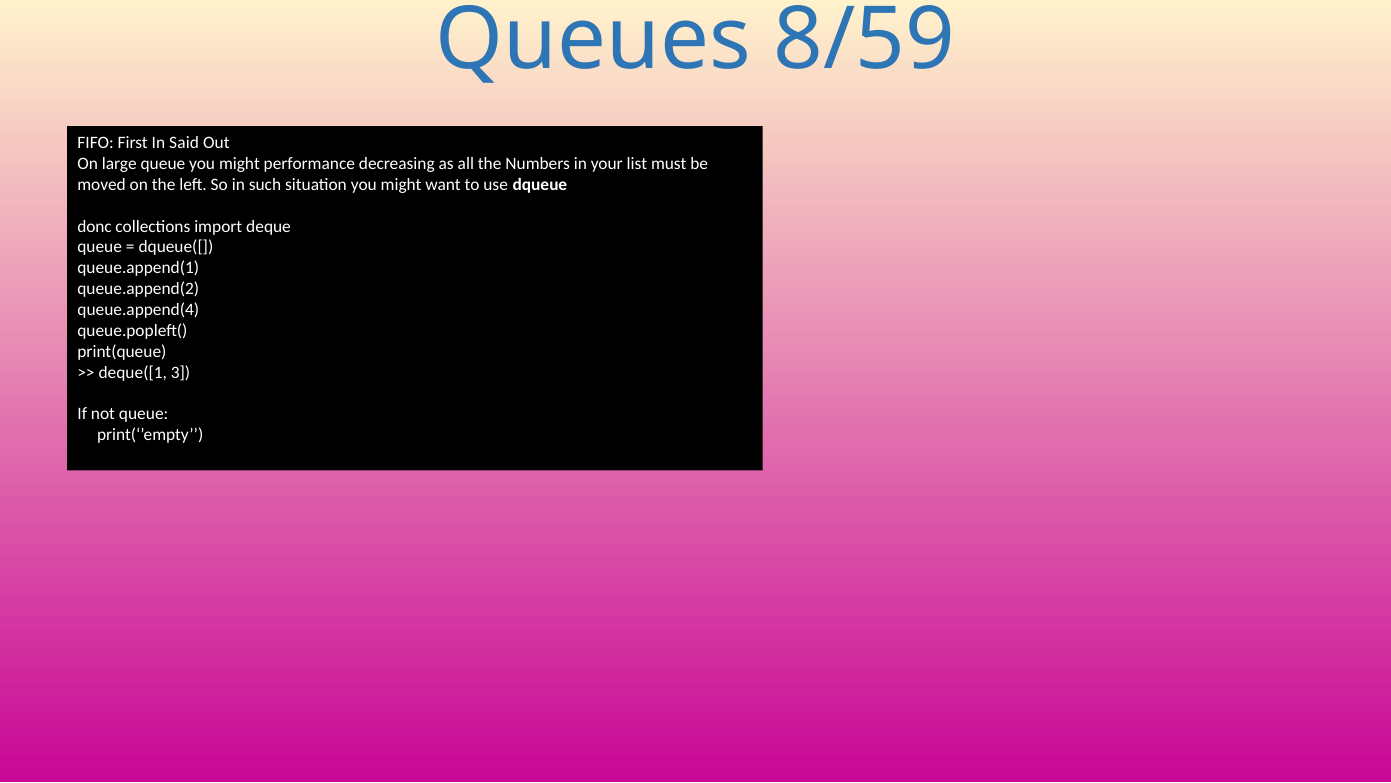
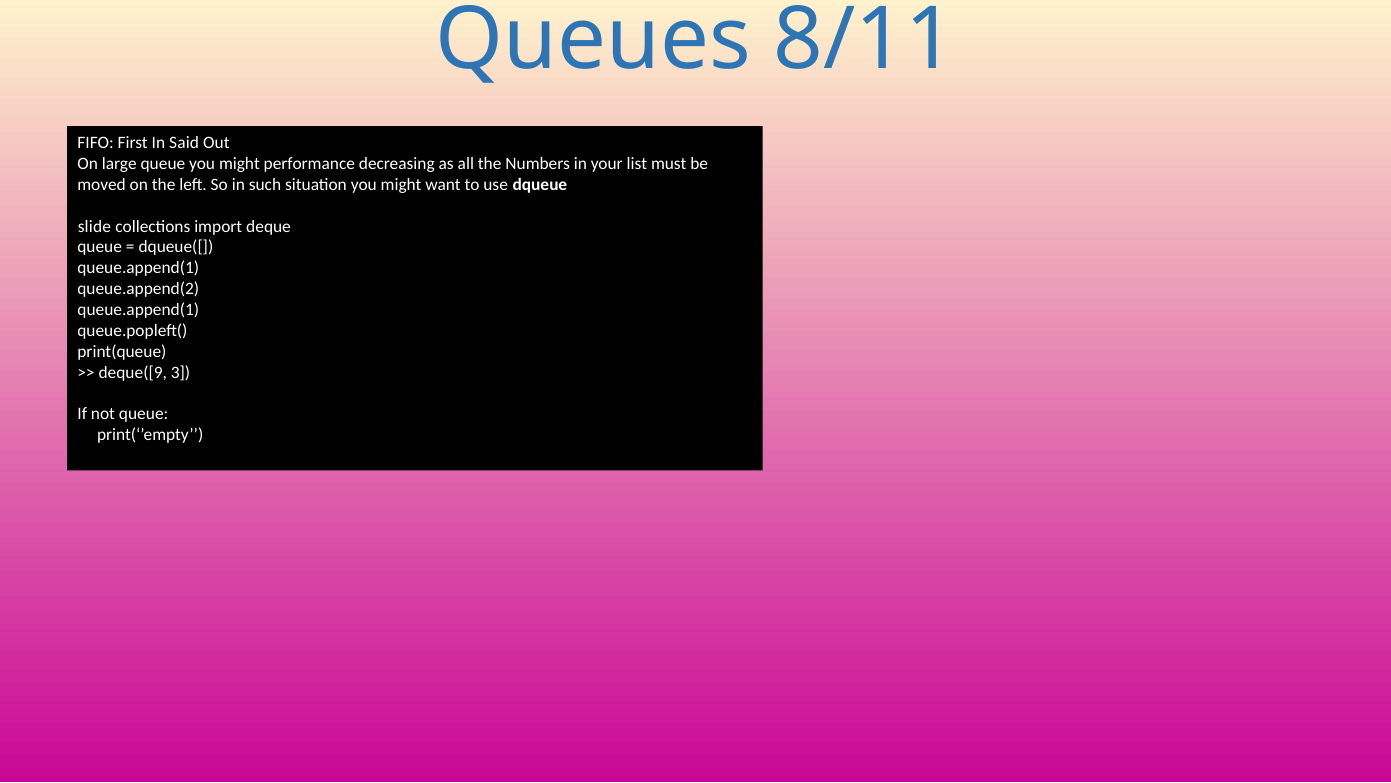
8/59: 8/59 -> 8/11
donc: donc -> slide
queue.append(4 at (138, 310): queue.append(4 -> queue.append(1
deque([1: deque([1 -> deque([9
